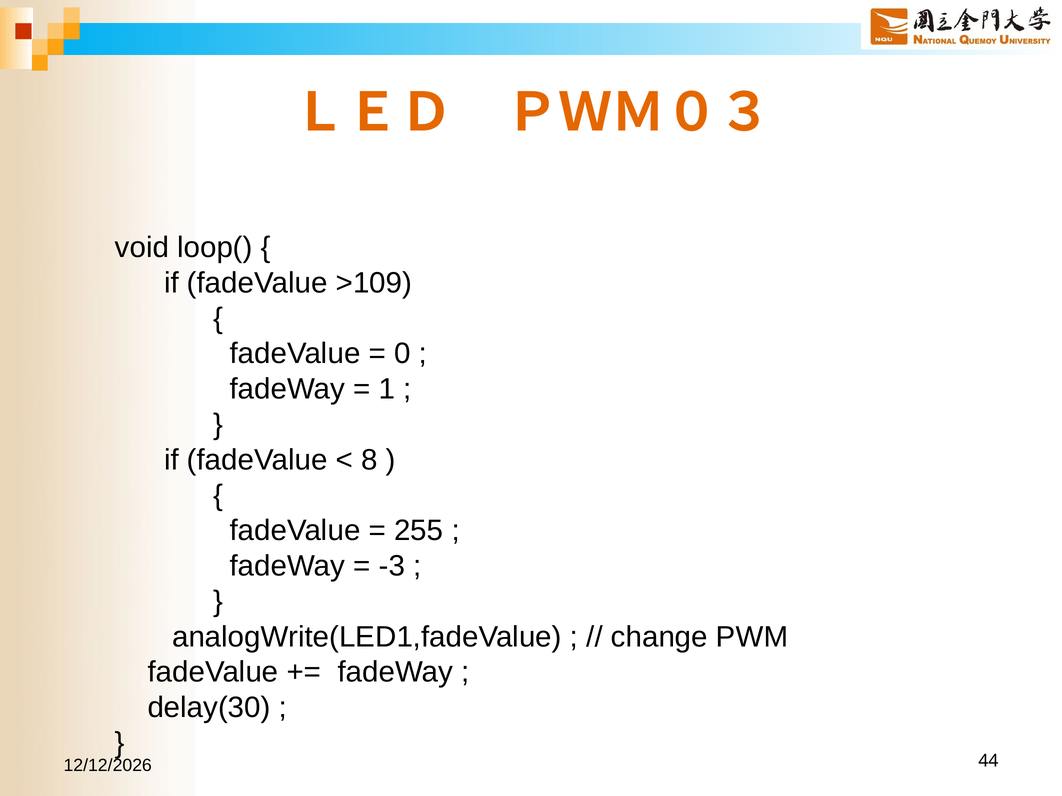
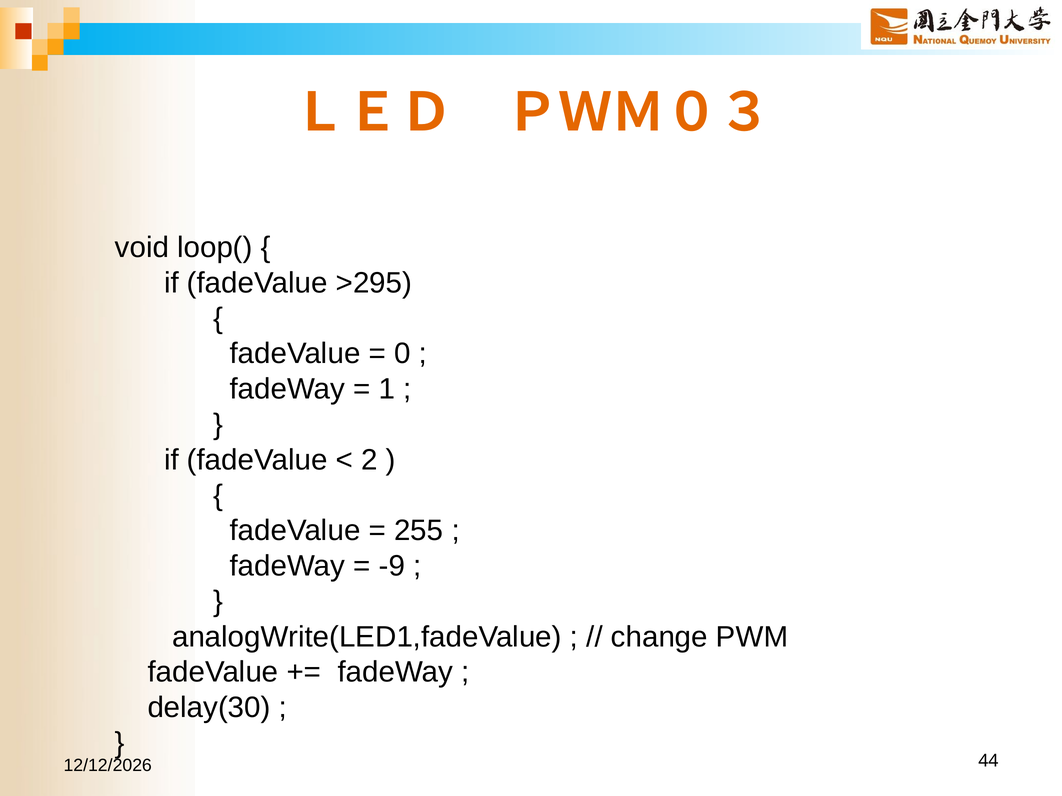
>109: >109 -> >295
8: 8 -> 2
-3: -3 -> -9
